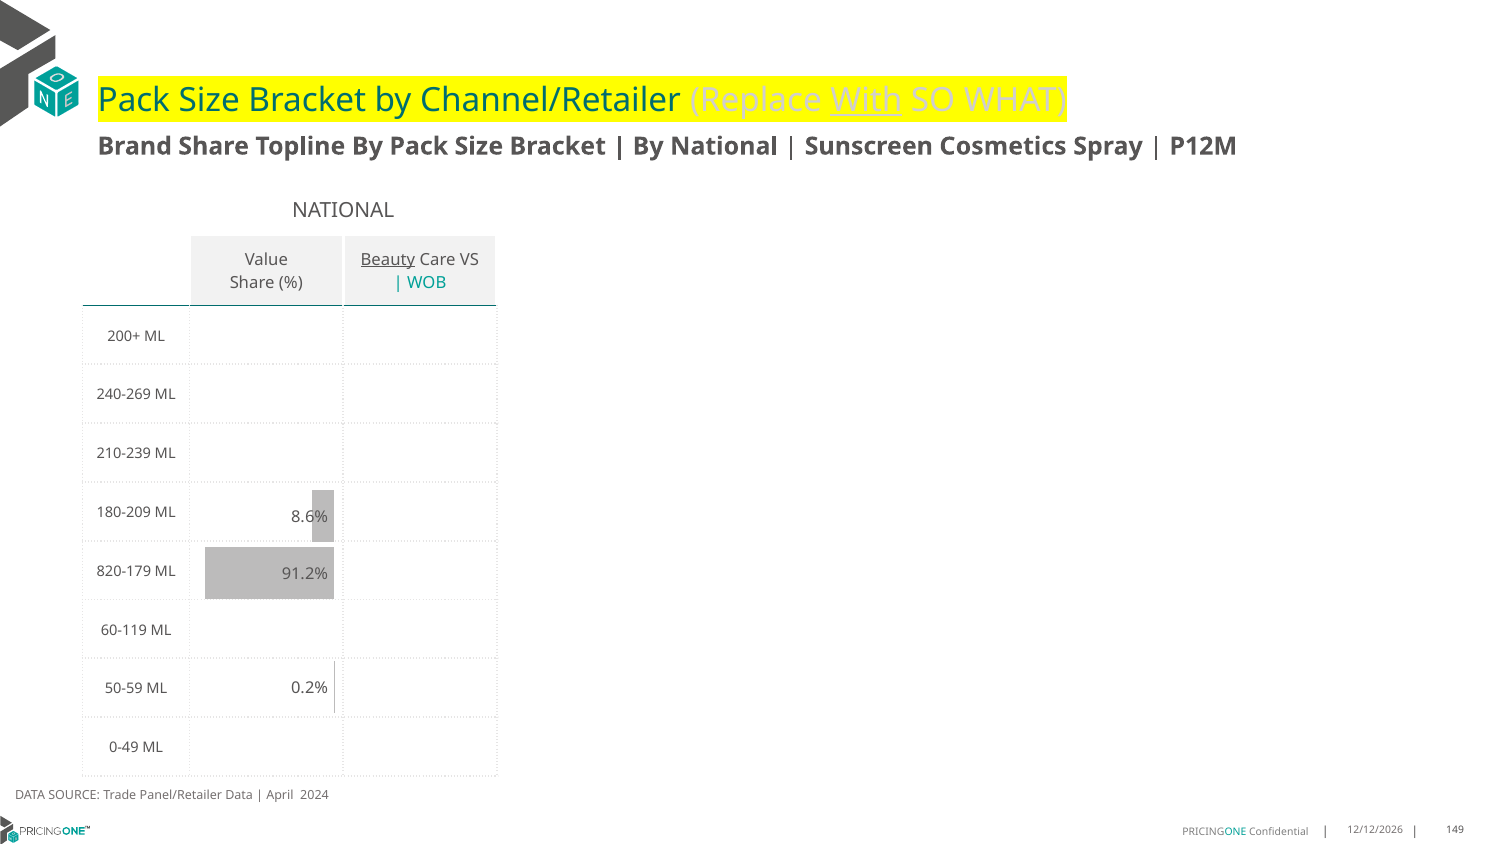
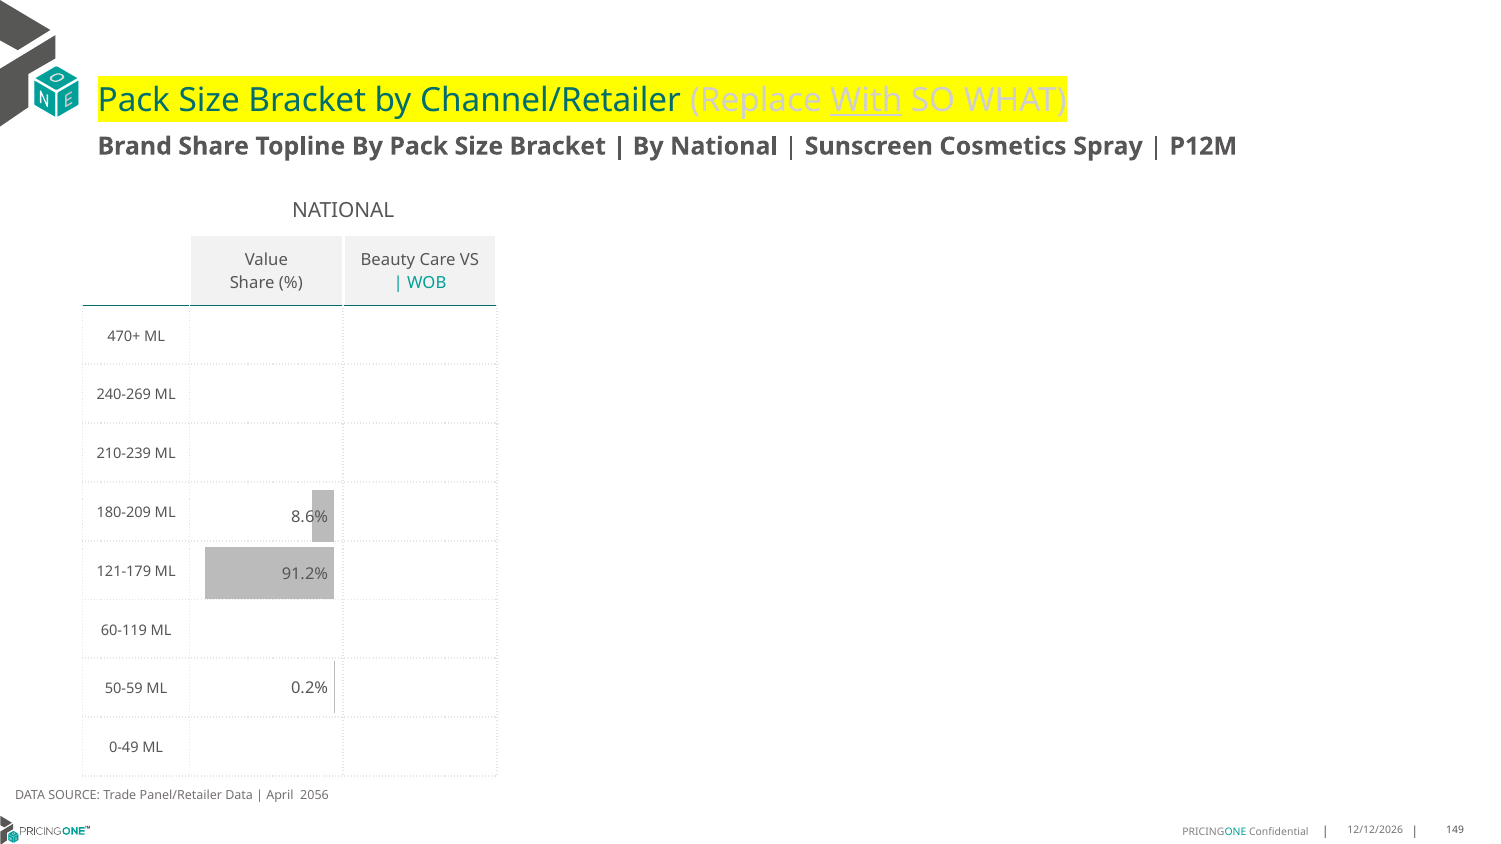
Beauty underline: present -> none
200+: 200+ -> 470+
820-179: 820-179 -> 121-179
2024: 2024 -> 2056
